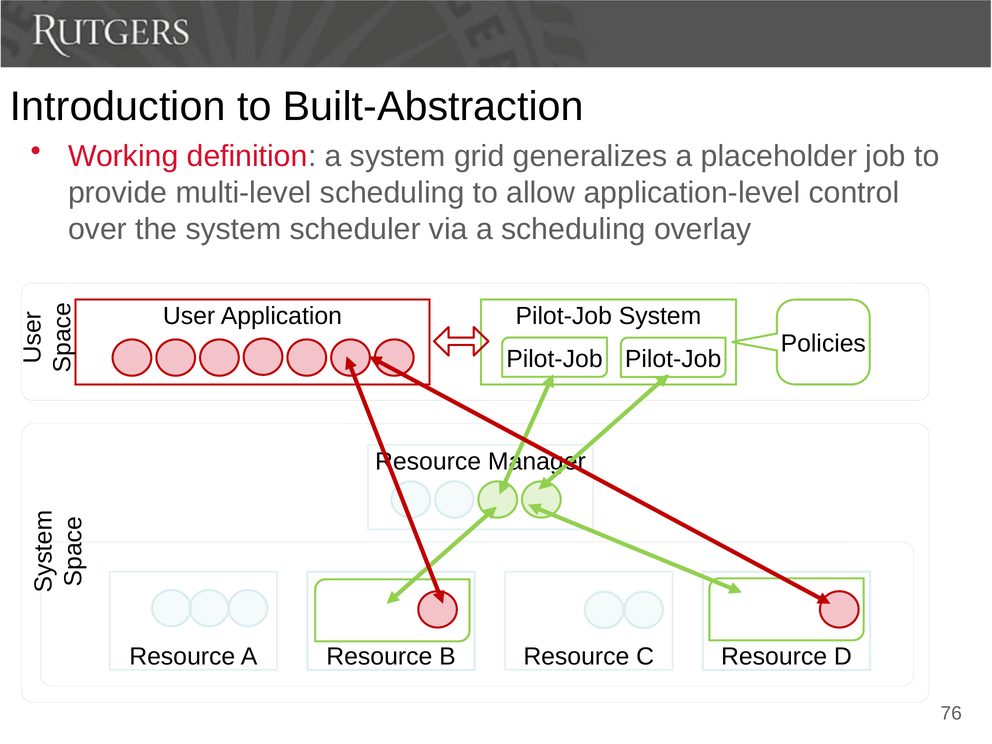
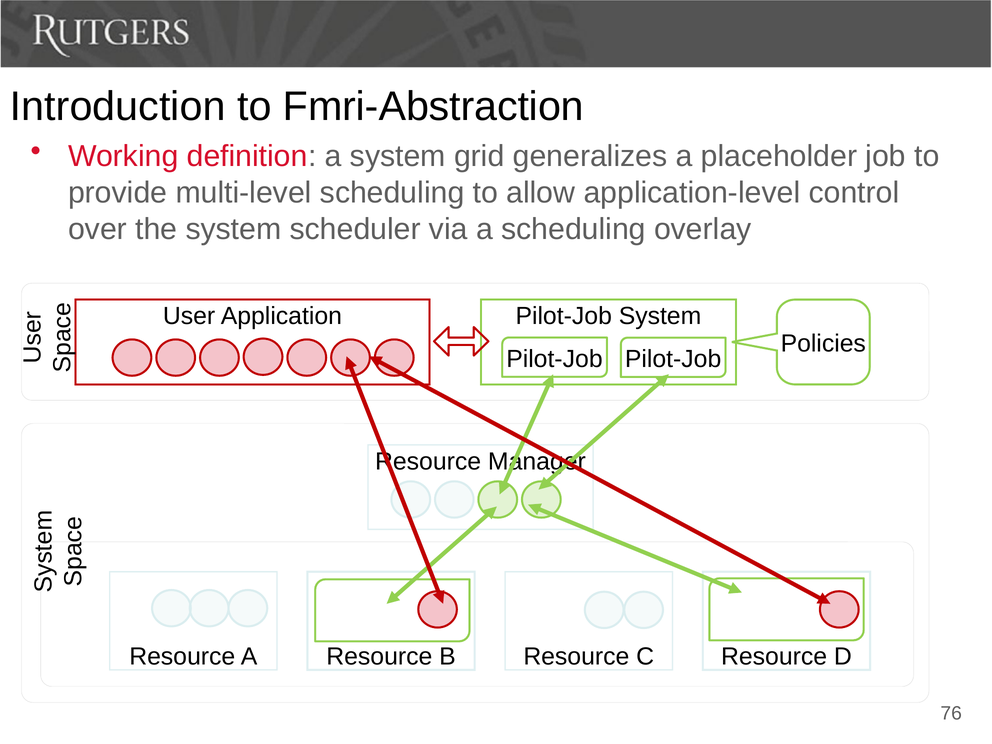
Built-Abstraction: Built-Abstraction -> Fmri-Abstraction
